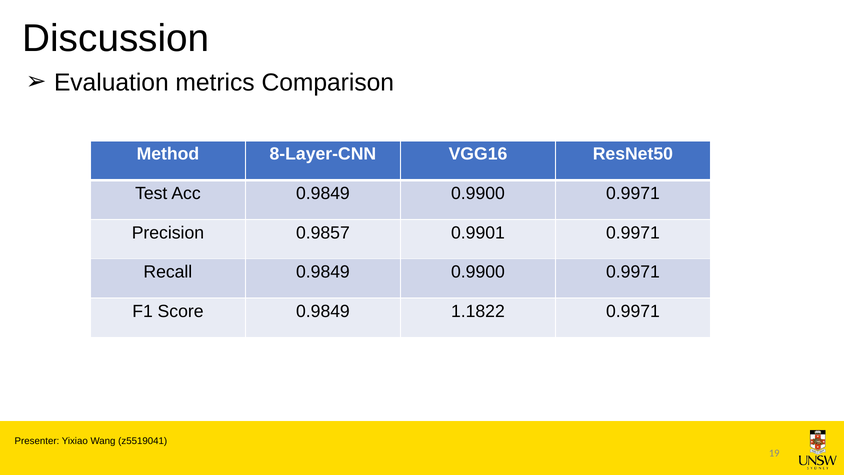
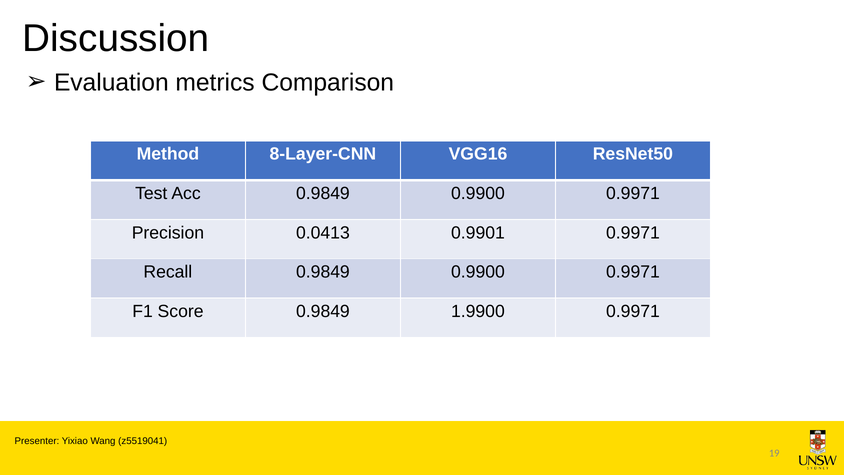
0.9857: 0.9857 -> 0.0413
1.1822: 1.1822 -> 1.9900
